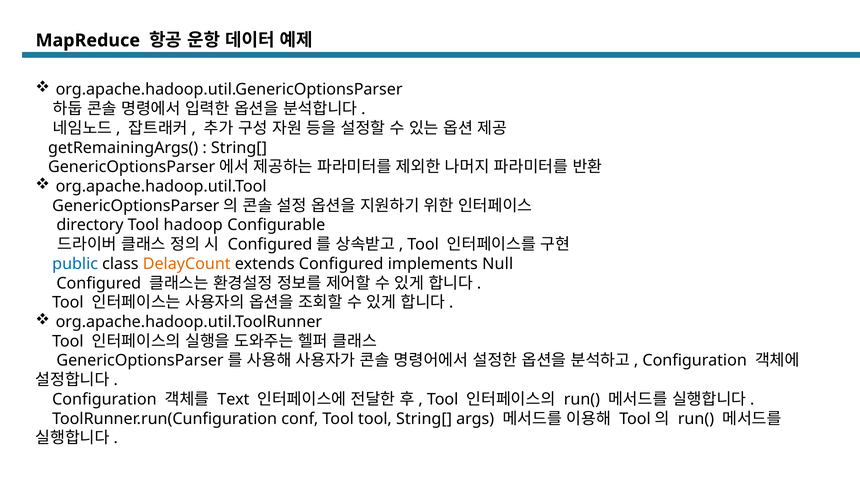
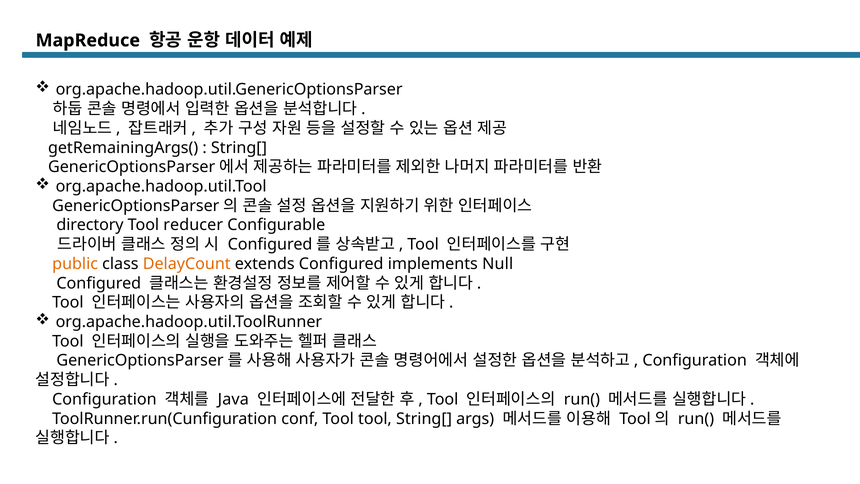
hadoop: hadoop -> reducer
public colour: blue -> orange
Text: Text -> Java
